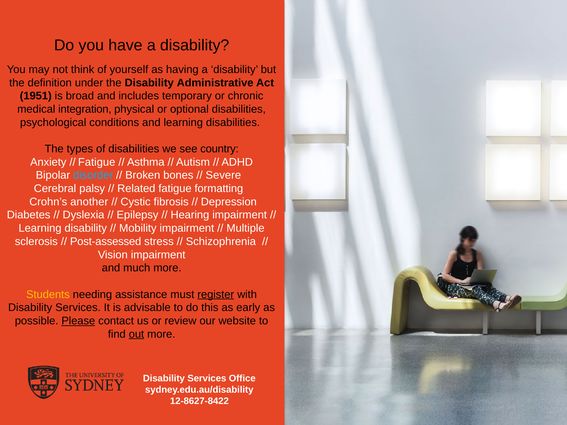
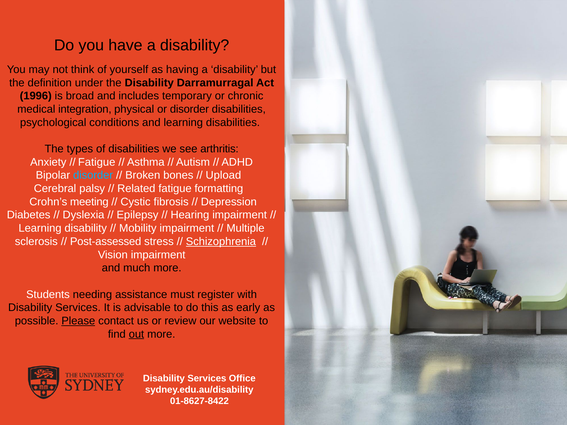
Administrative: Administrative -> Darramurragal
1951: 1951 -> 1996
or optional: optional -> disorder
country: country -> arthritis
Severe: Severe -> Upload
another: another -> meeting
Schizophrenia underline: none -> present
Students colour: yellow -> white
register underline: present -> none
12-8627-8422: 12-8627-8422 -> 01-8627-8422
